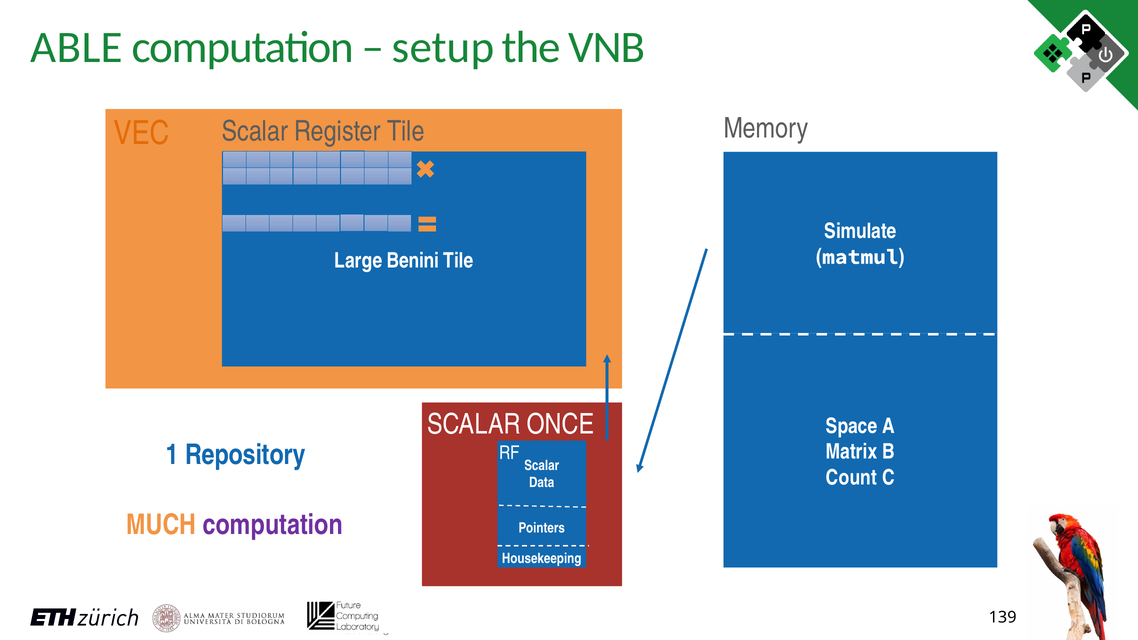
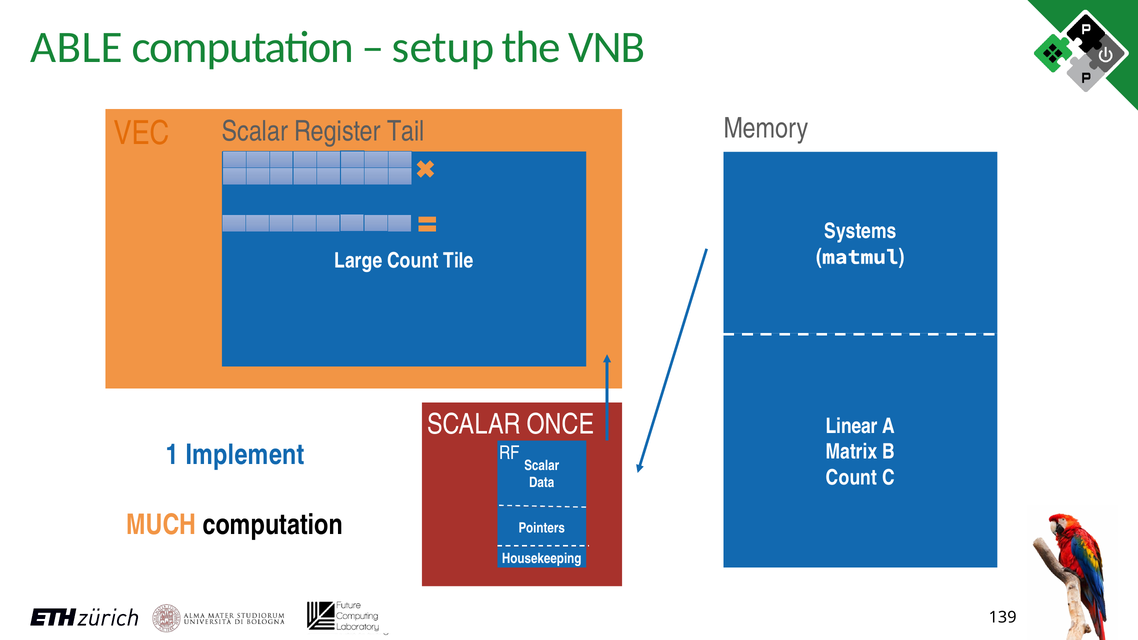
Register Tile: Tile -> Tail
Simulate: Simulate -> Systems
Large Benini: Benini -> Count
Space: Space -> Linear
Repository: Repository -> Implement
computation at (273, 525) colour: purple -> black
